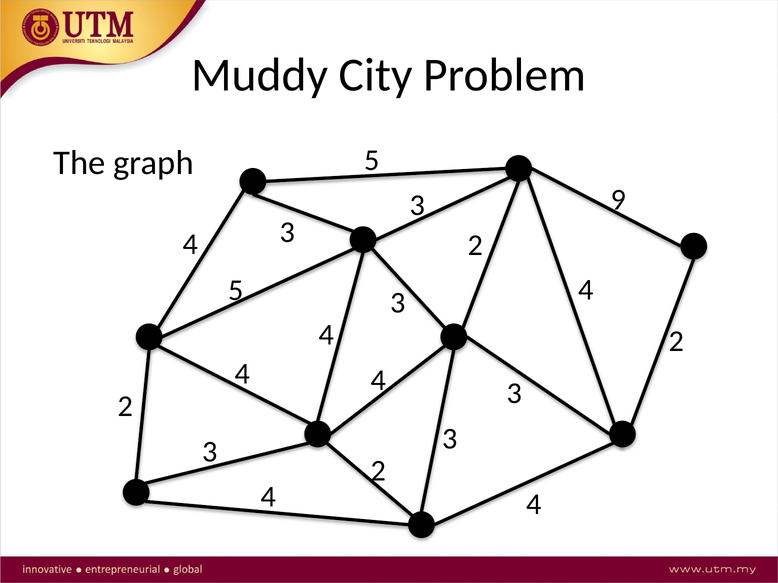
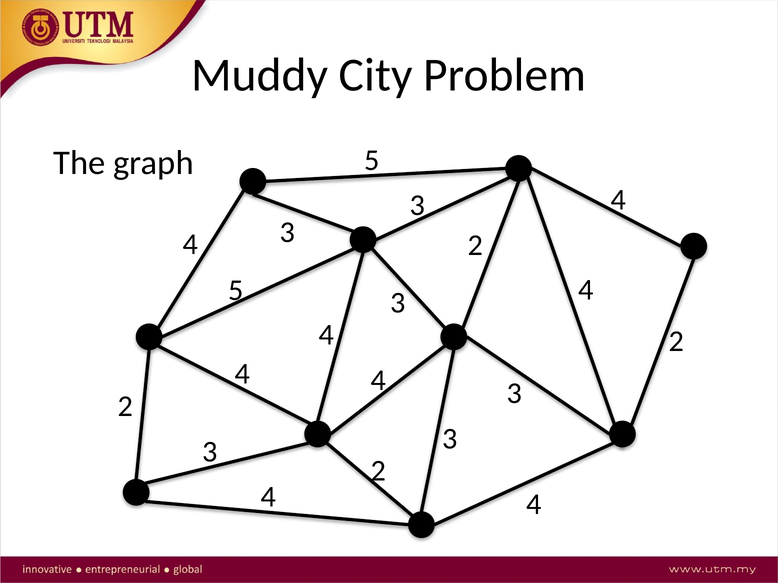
9 at (618, 200): 9 -> 4
